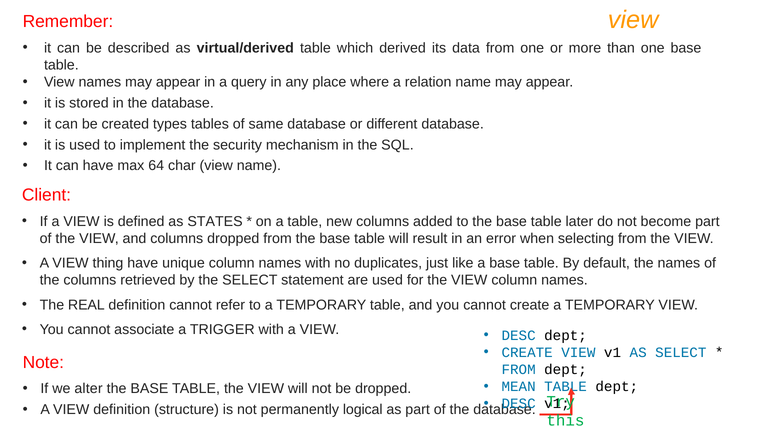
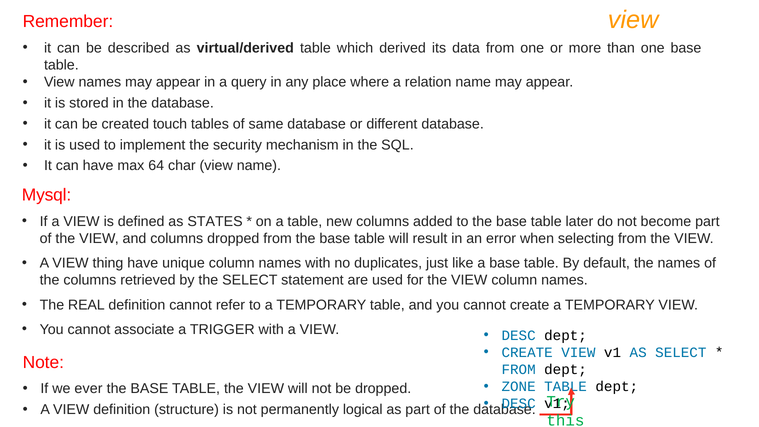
types: types -> touch
Client: Client -> Mysql
MEAN: MEAN -> ZONE
alter: alter -> ever
